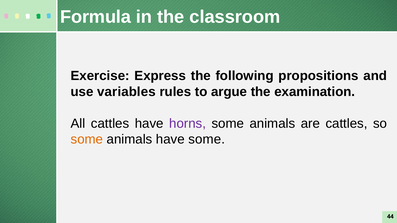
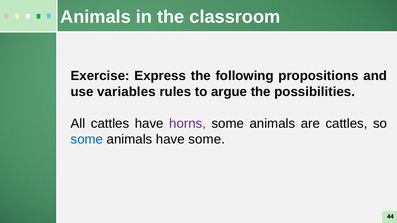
Formula at (96, 17): Formula -> Animals
examination: examination -> possibilities
some at (87, 140) colour: orange -> blue
